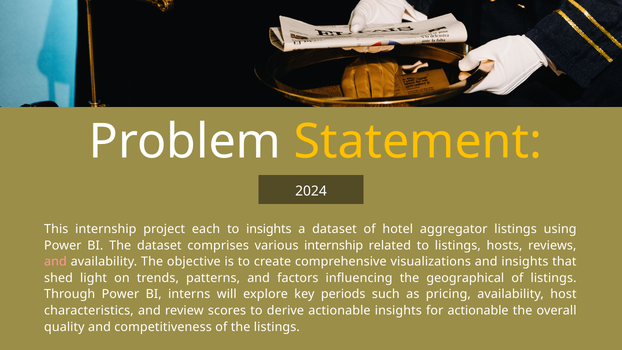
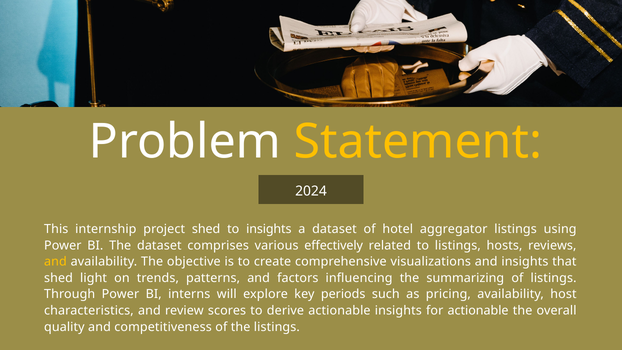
project each: each -> shed
various internship: internship -> effectively
and at (55, 262) colour: pink -> yellow
geographical: geographical -> summarizing
